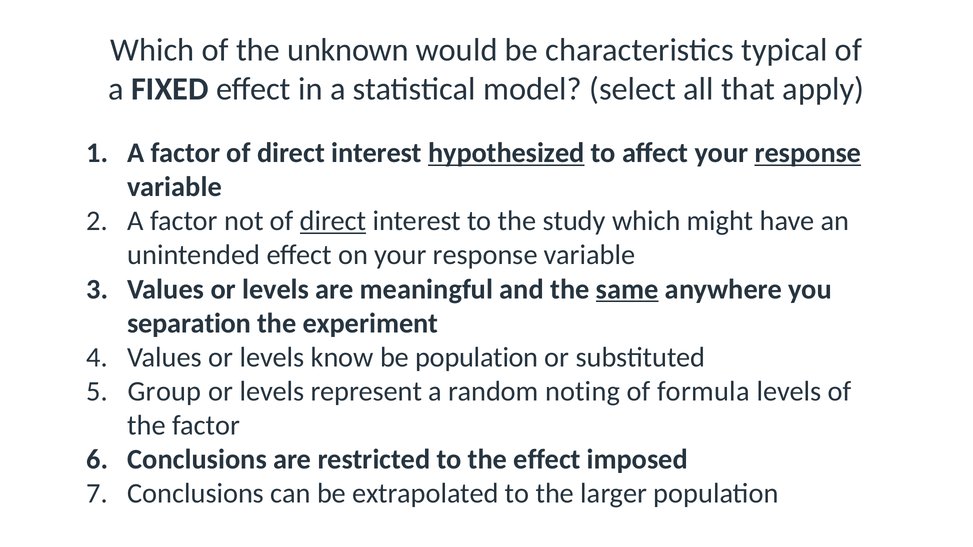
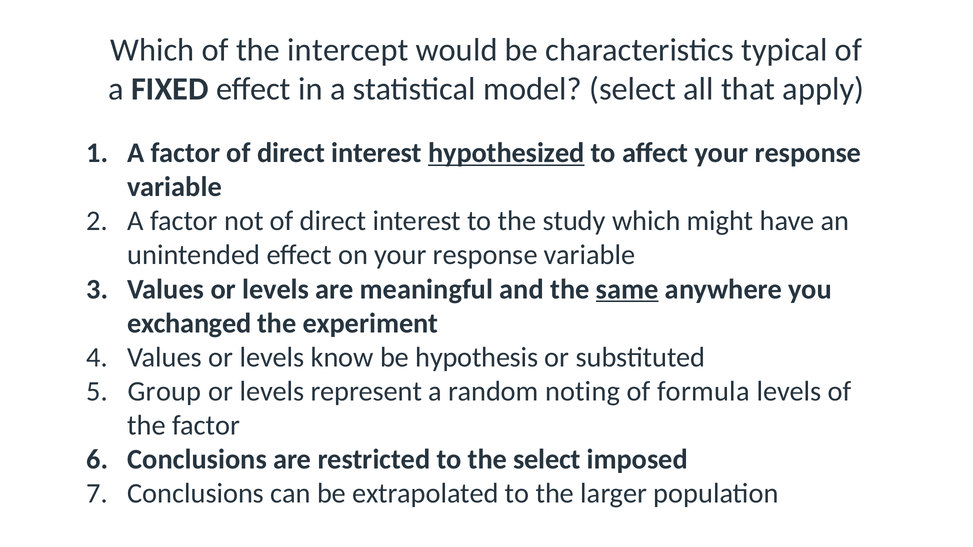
unknown: unknown -> intercept
response at (808, 153) underline: present -> none
direct at (333, 221) underline: present -> none
separation: separation -> exchanged
be population: population -> hypothesis
the effect: effect -> select
